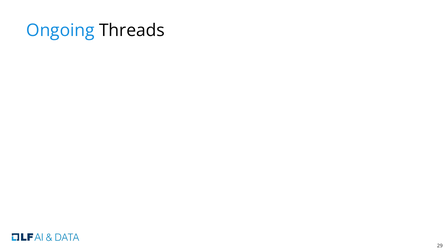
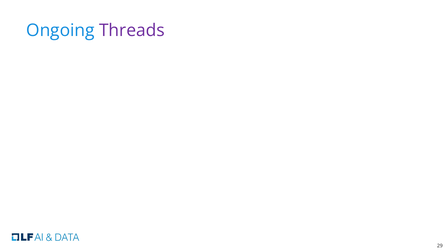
Threads colour: black -> purple
